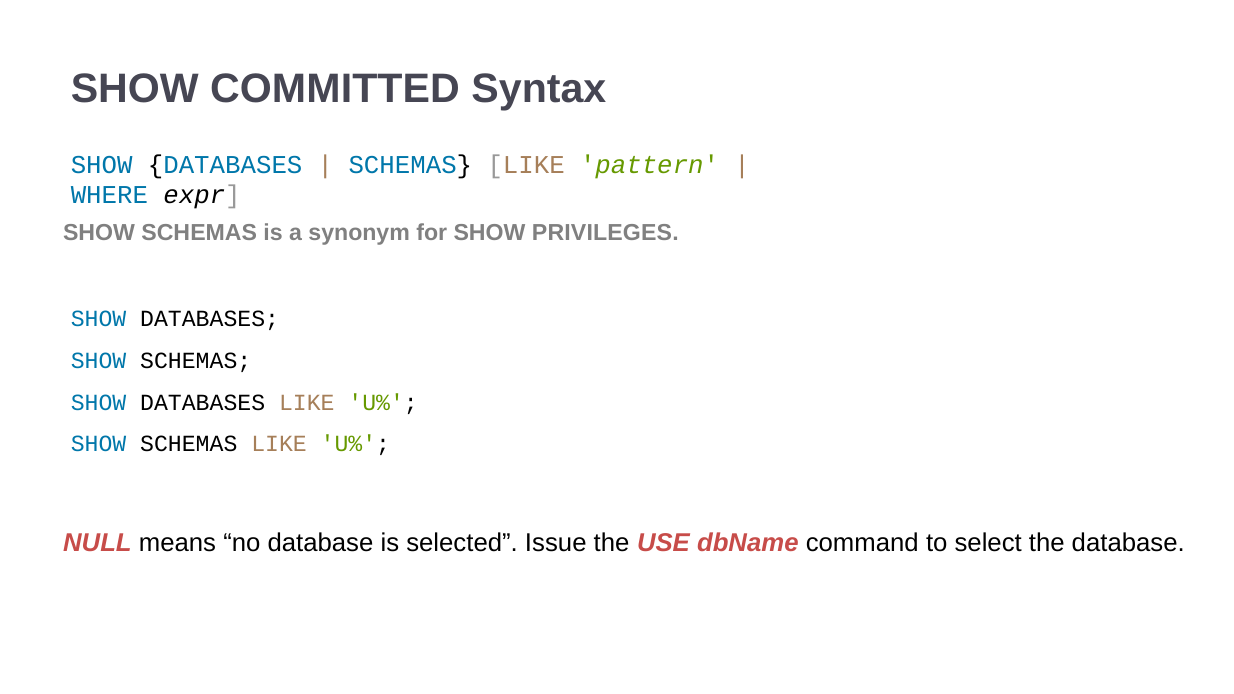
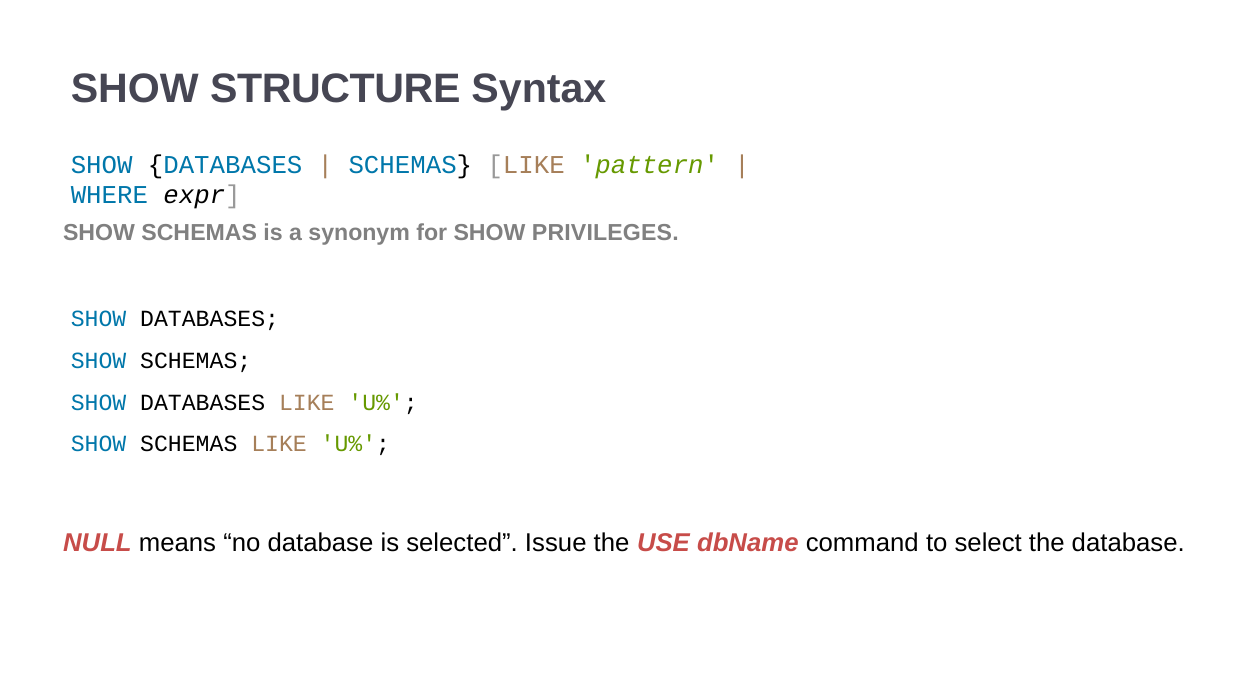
COMMITTED: COMMITTED -> STRUCTURE
